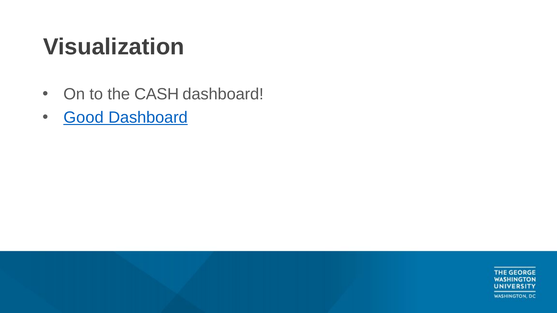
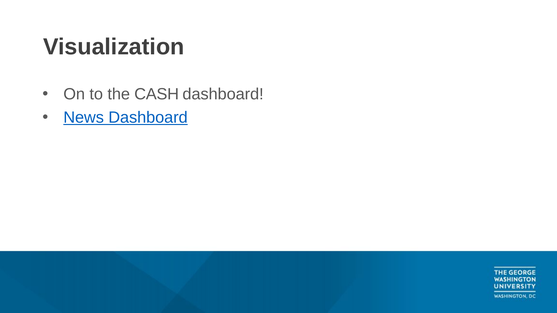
Good: Good -> News
